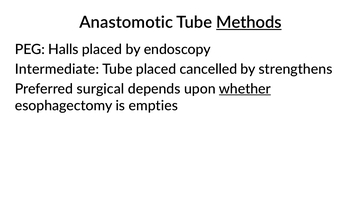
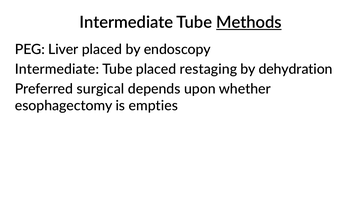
Anastomotic at (126, 22): Anastomotic -> Intermediate
Halls: Halls -> Liver
cancelled: cancelled -> restaging
strengthens: strengthens -> dehydration
whether underline: present -> none
